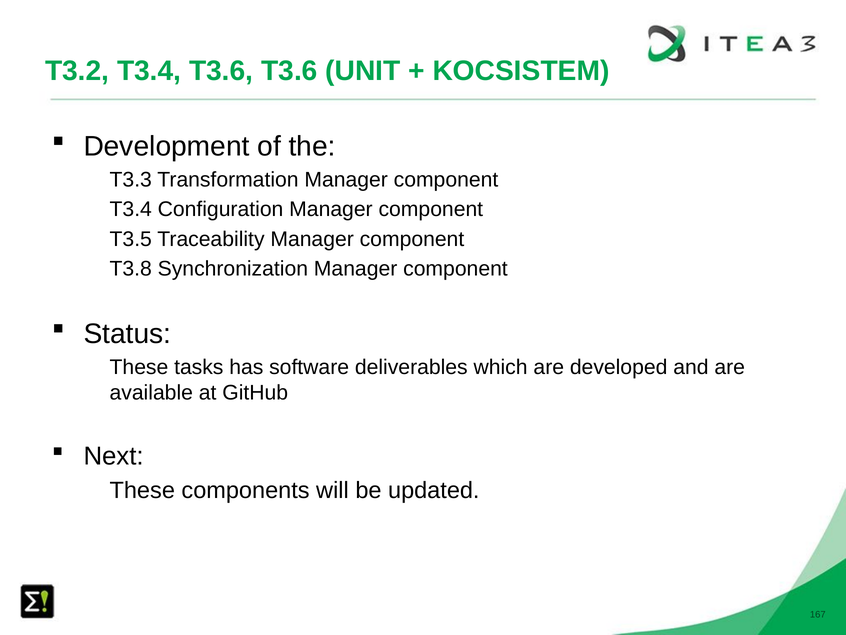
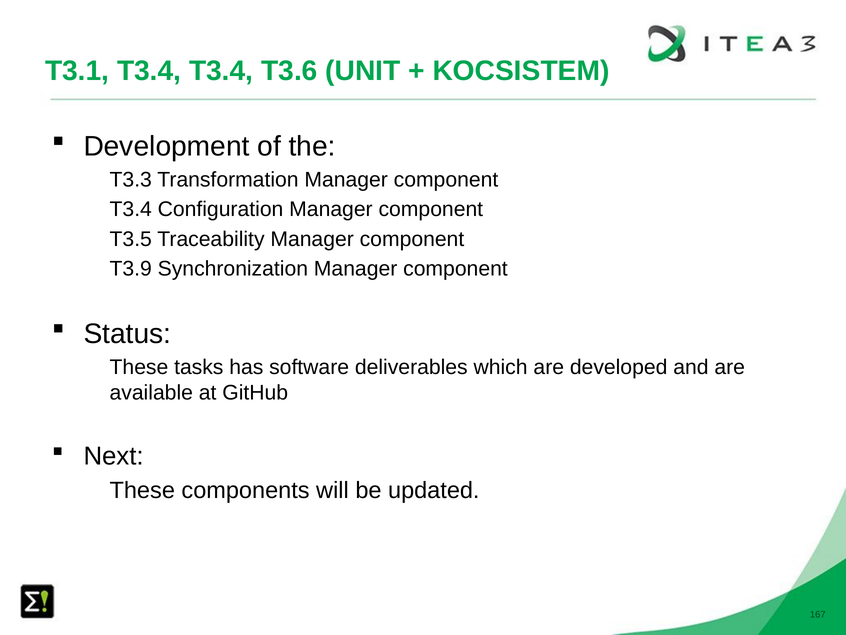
T3.2: T3.2 -> T3.1
T3.4 T3.6: T3.6 -> T3.4
T3.8: T3.8 -> T3.9
